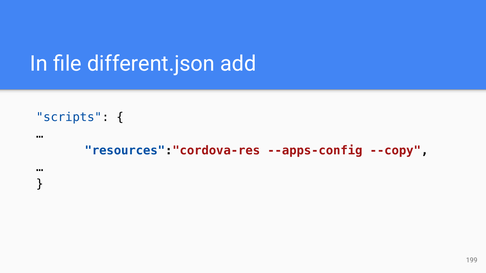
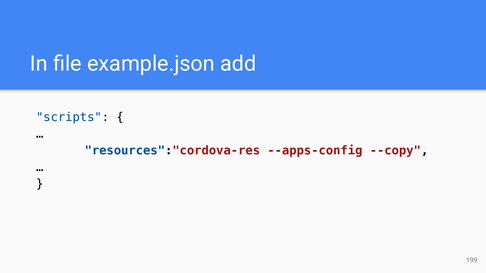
different.json: different.json -> example.json
